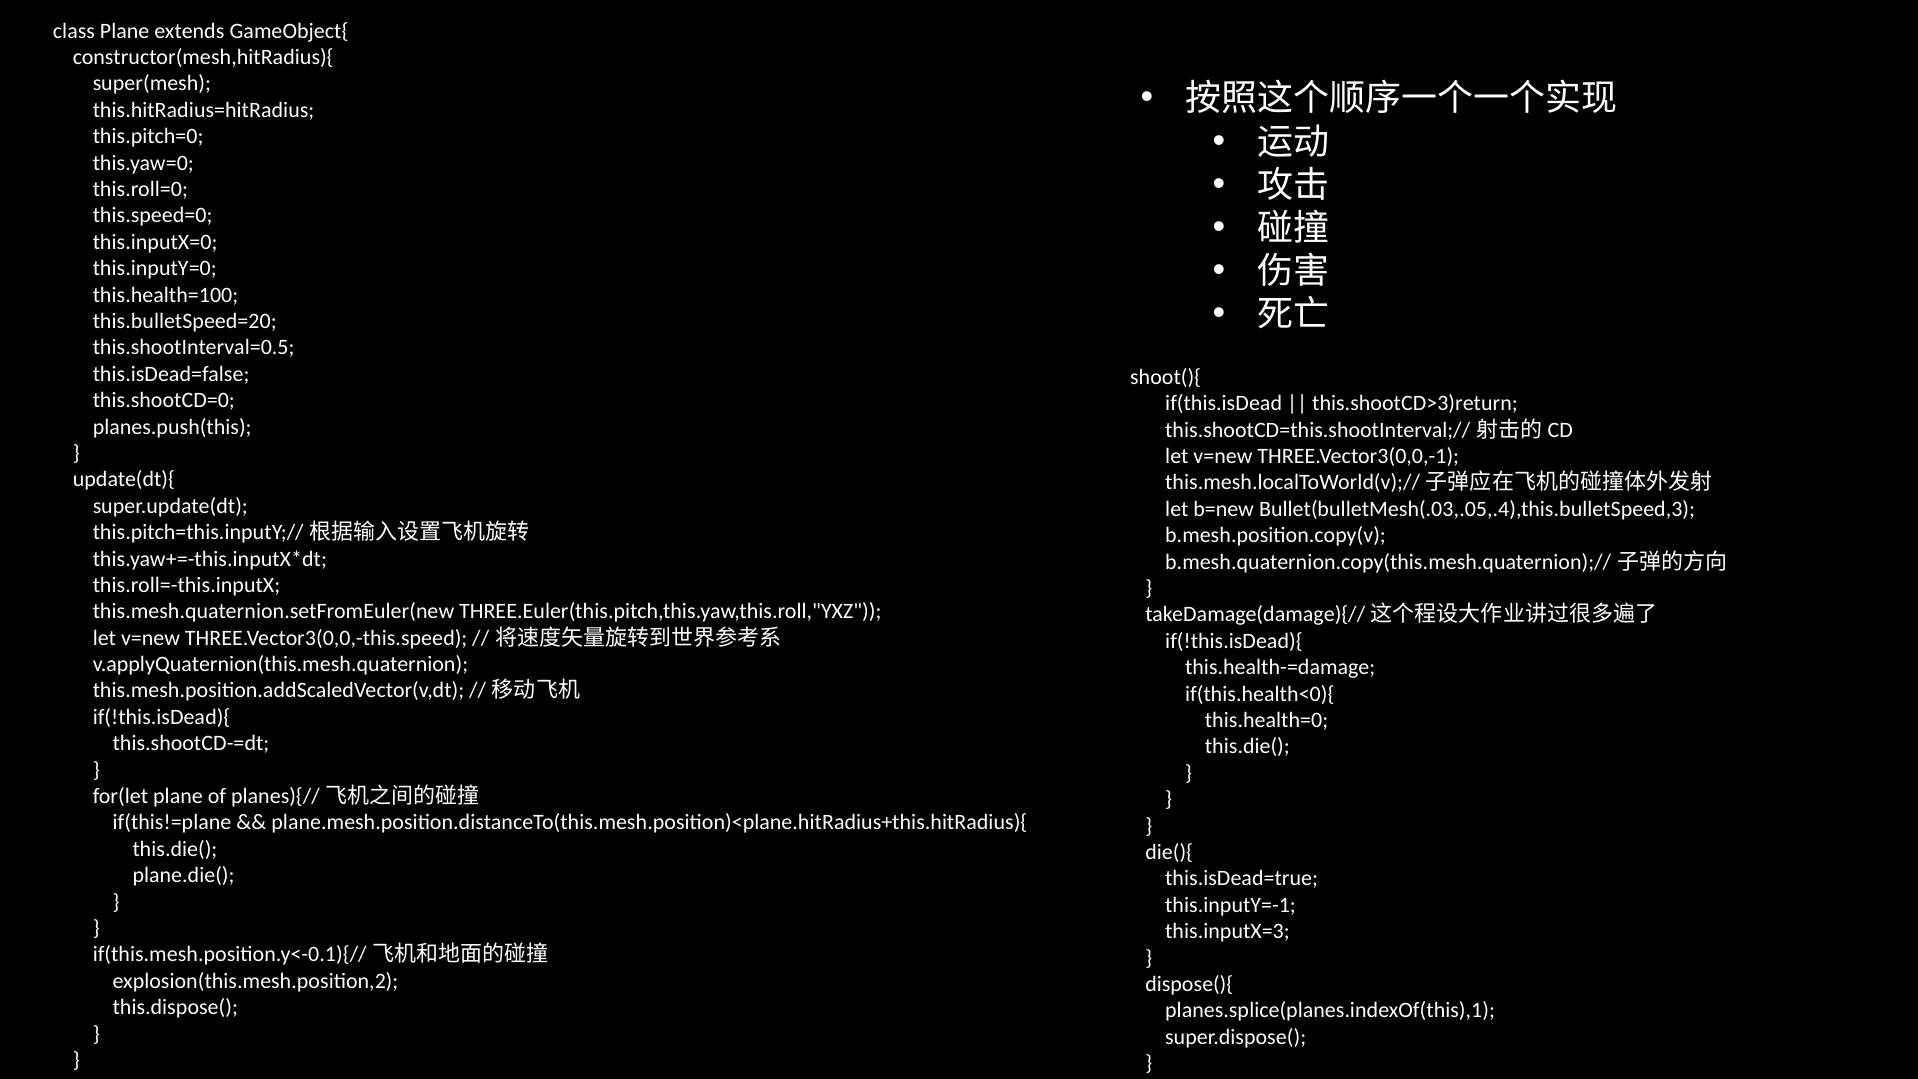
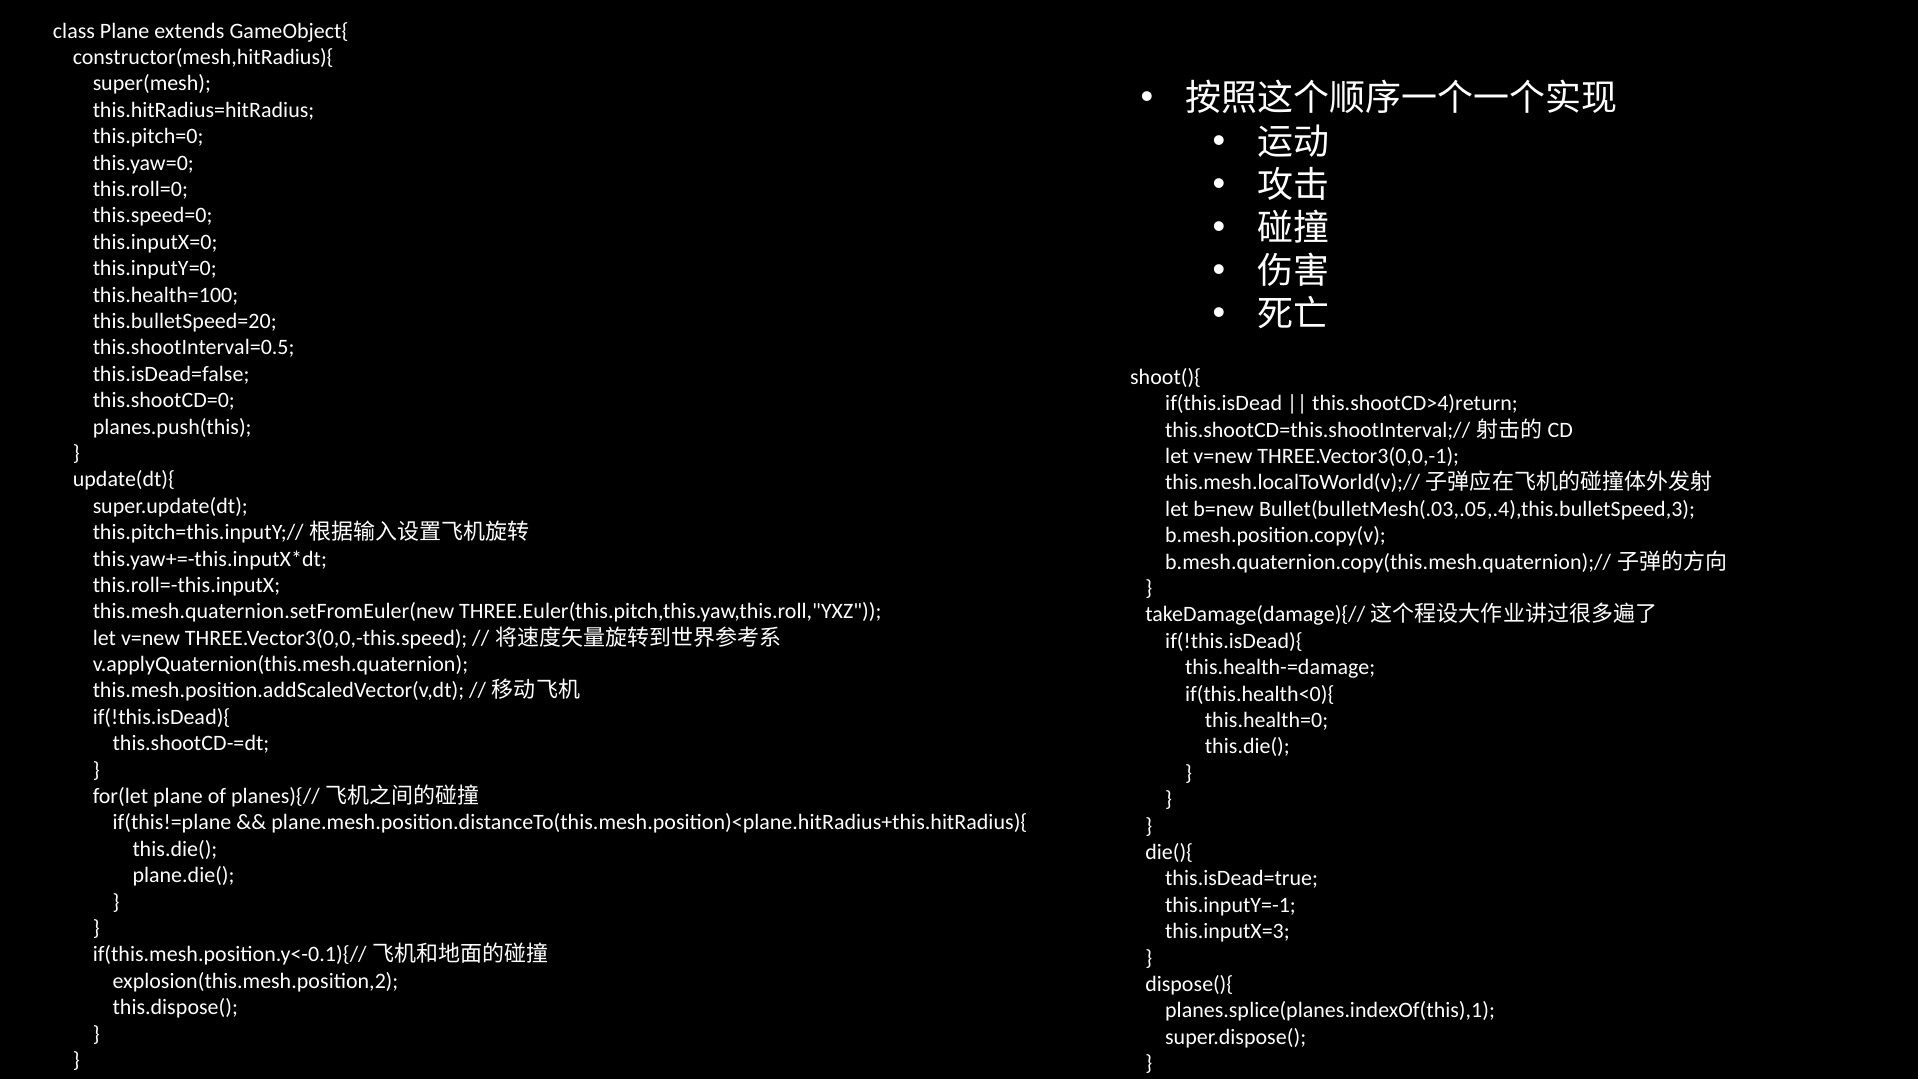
this.shootCD>3)return: this.shootCD>3)return -> this.shootCD>4)return
